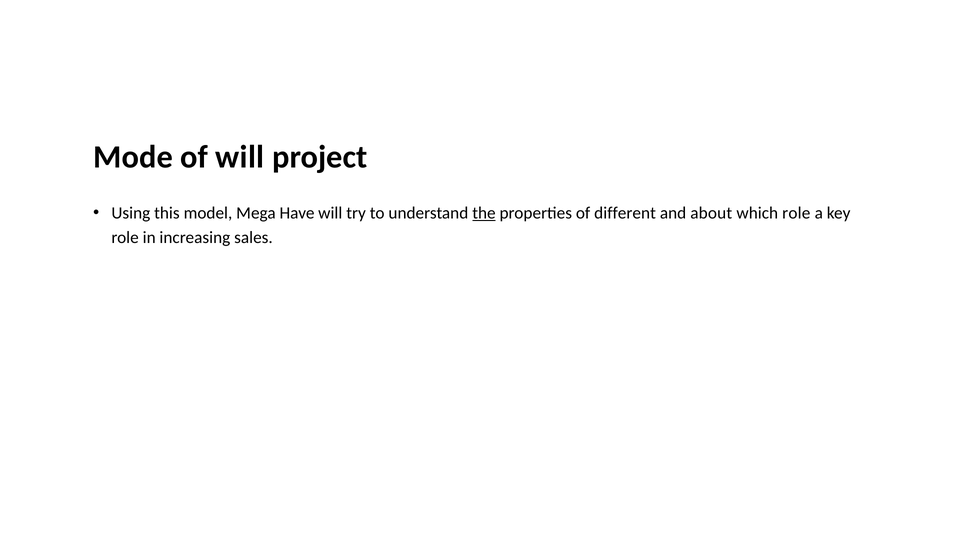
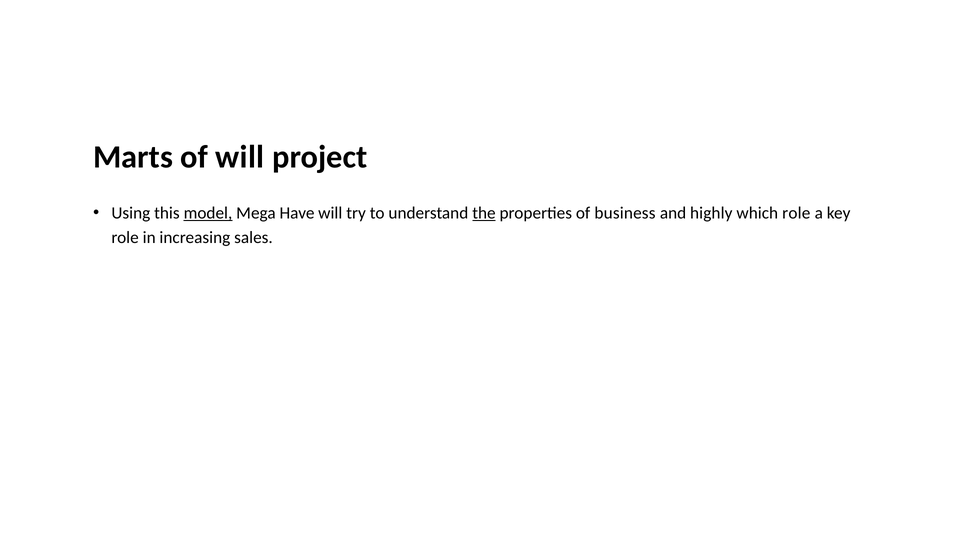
Mode: Mode -> Marts
model underline: none -> present
different: different -> business
about: about -> highly
